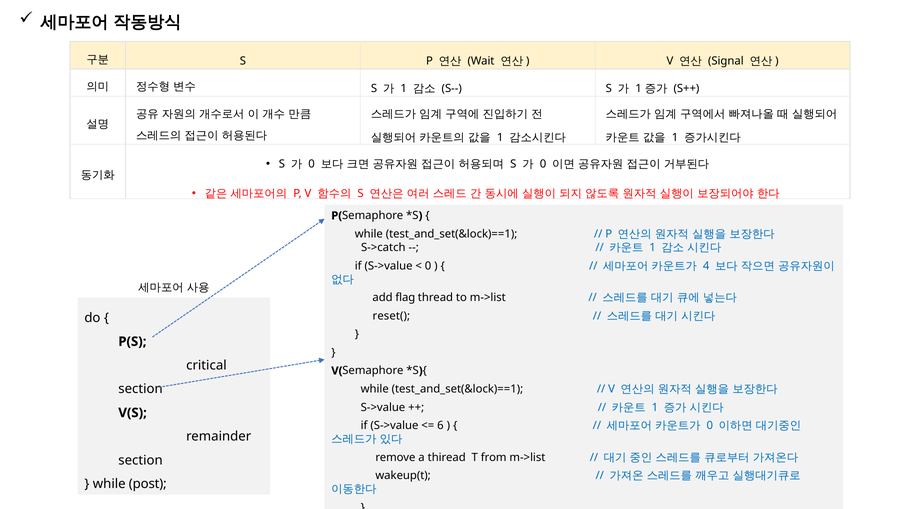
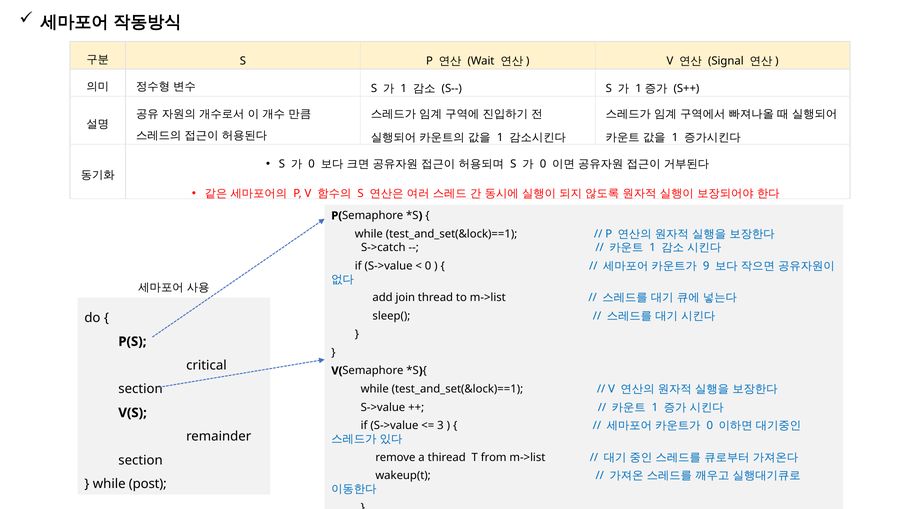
4: 4 -> 9
flag: flag -> join
reset(: reset( -> sleep(
6: 6 -> 3
